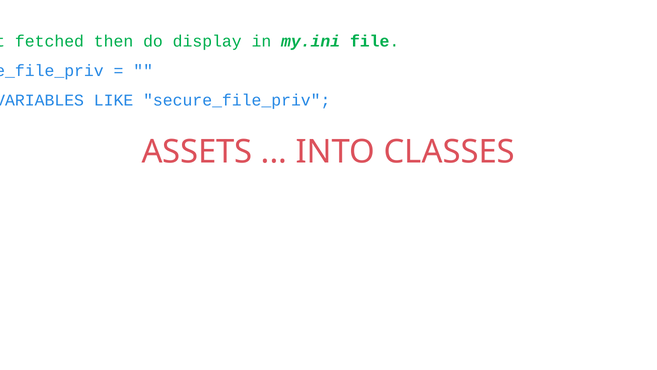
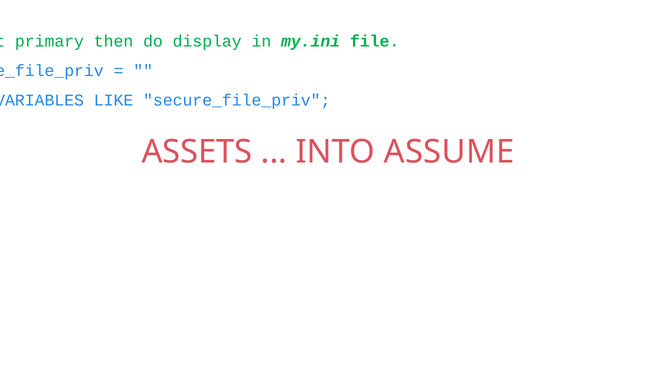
fetched: fetched -> primary
CLASSES: CLASSES -> ASSUME
